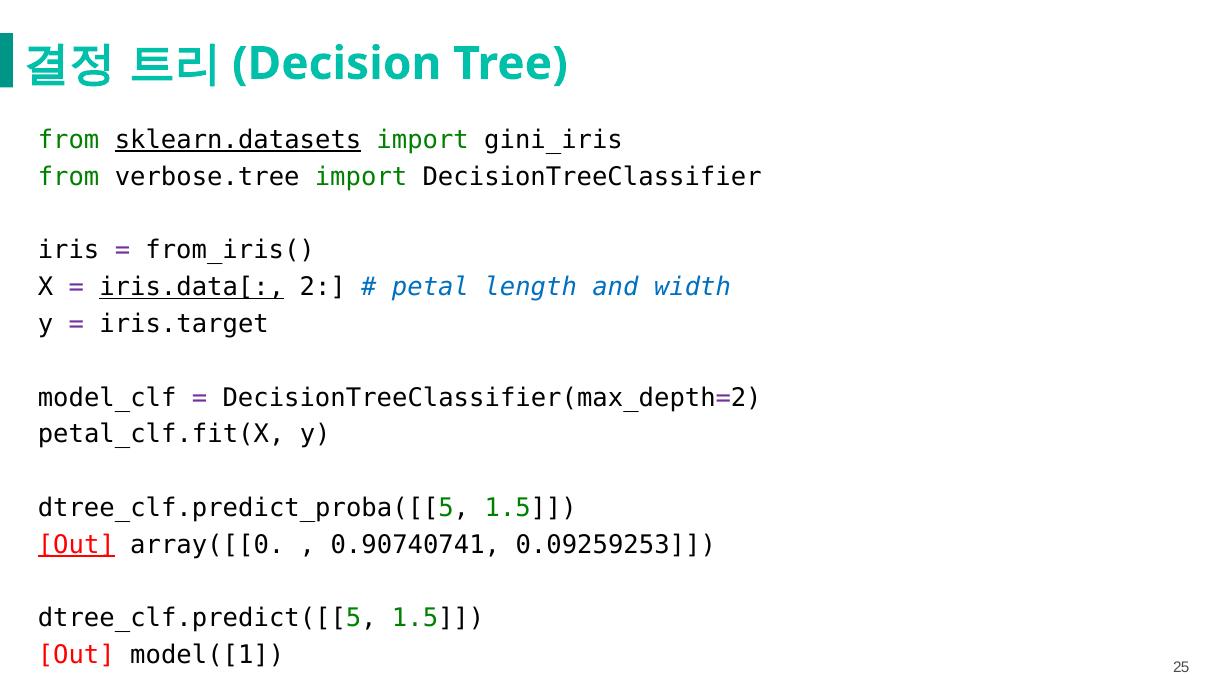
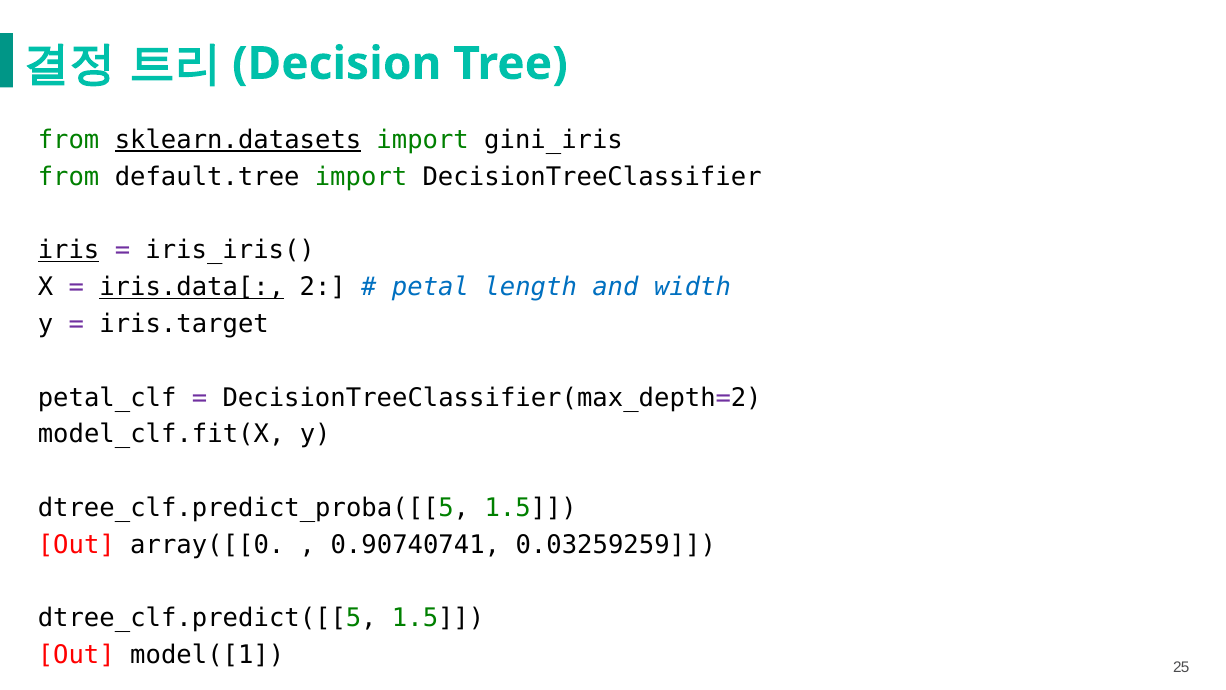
verbose.tree: verbose.tree -> default.tree
iris underline: none -> present
from_iris(: from_iris( -> iris_iris(
model_clf: model_clf -> petal_clf
petal_clf.fit(X: petal_clf.fit(X -> model_clf.fit(X
Out at (76, 545) underline: present -> none
0.09259253: 0.09259253 -> 0.03259259
